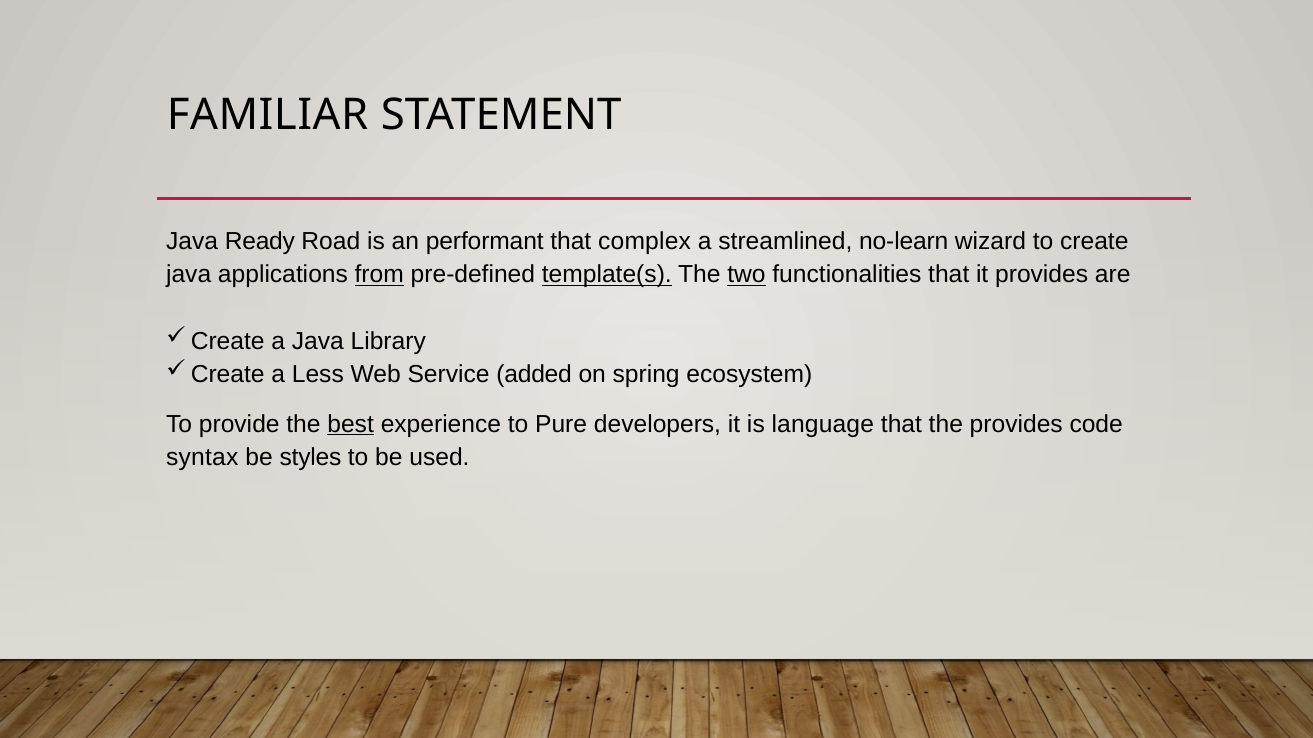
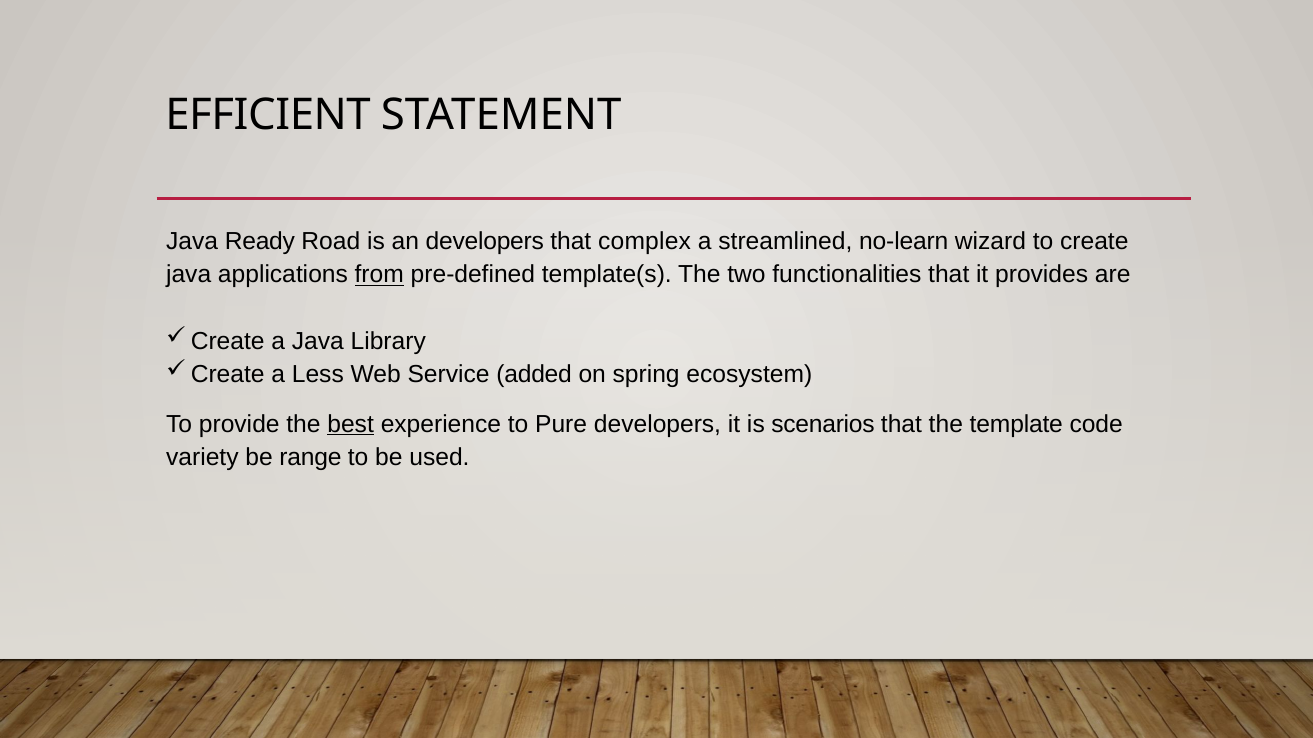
FAMILIAR: FAMILIAR -> EFFICIENT
an performant: performant -> developers
template(s underline: present -> none
two underline: present -> none
language: language -> scenarios
the provides: provides -> template
syntax: syntax -> variety
styles: styles -> range
